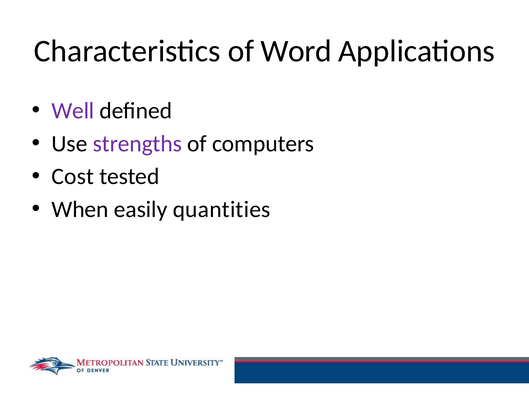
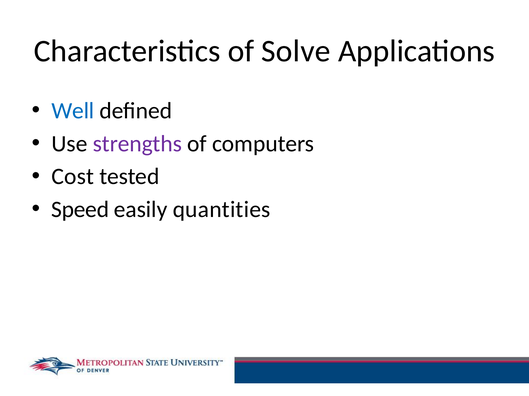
Word: Word -> Solve
Well colour: purple -> blue
When: When -> Speed
